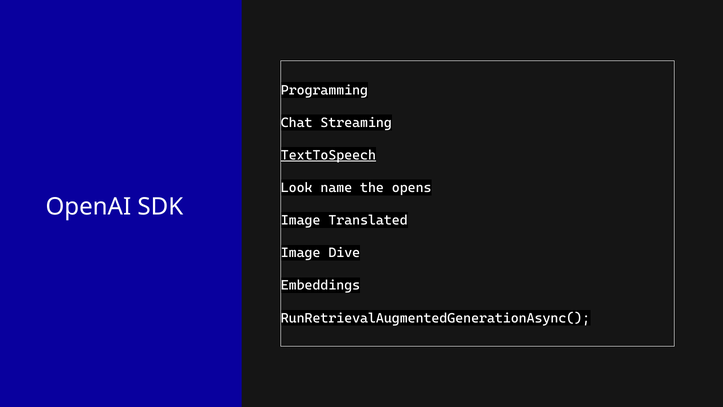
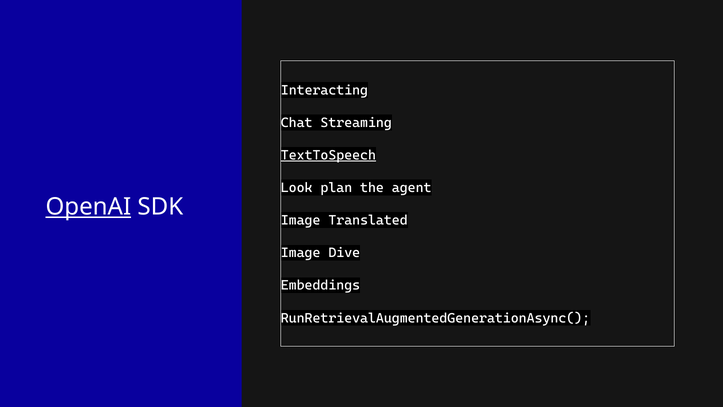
Programming: Programming -> Interacting
name: name -> plan
opens: opens -> agent
OpenAI underline: none -> present
